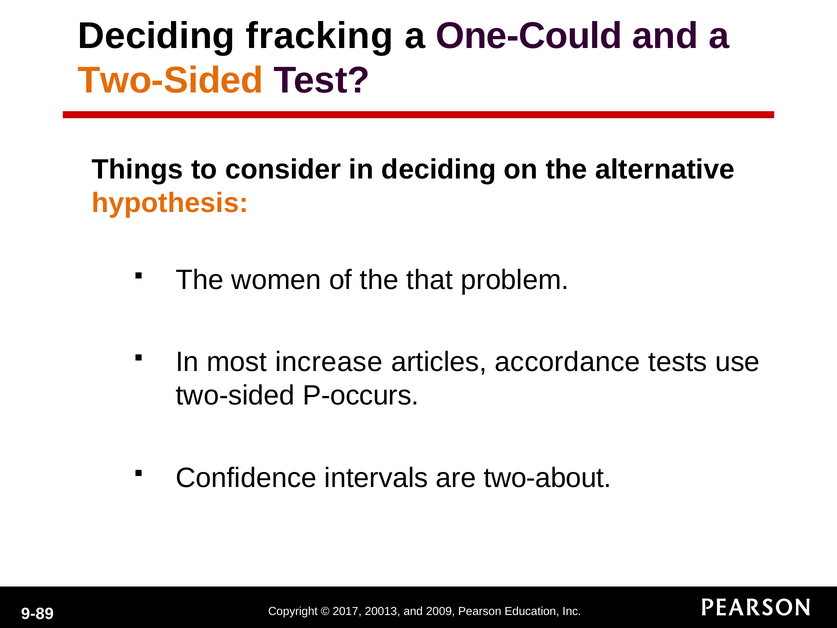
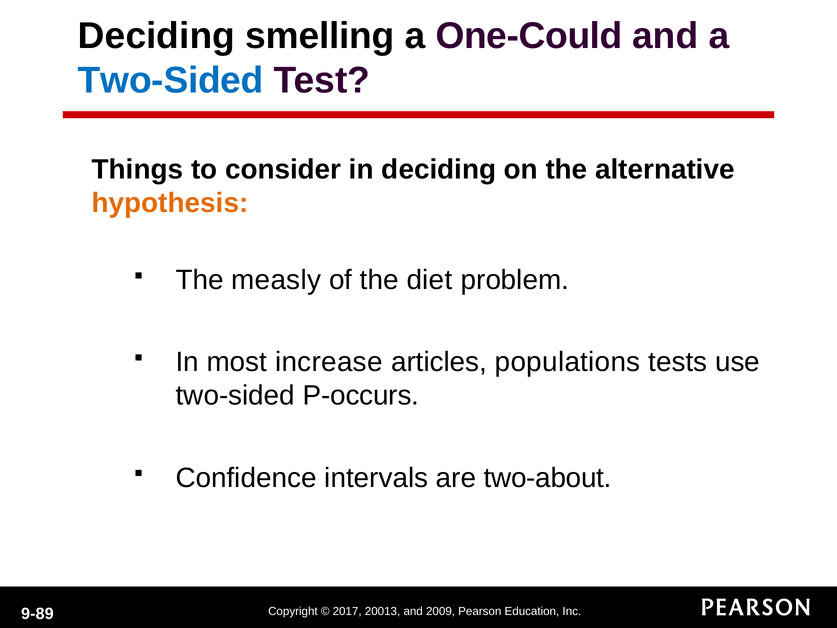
fracking: fracking -> smelling
Two-Sided at (171, 81) colour: orange -> blue
women: women -> measly
that: that -> diet
accordance: accordance -> populations
